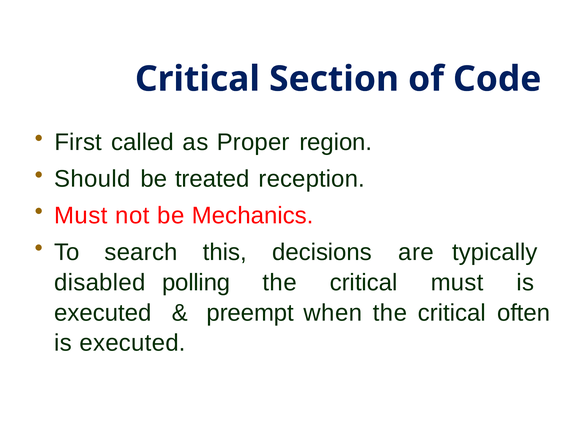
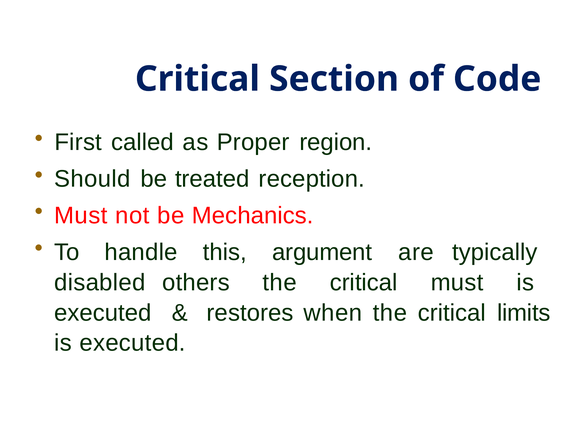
search: search -> handle
decisions: decisions -> argument
polling: polling -> others
preempt: preempt -> restores
often: often -> limits
